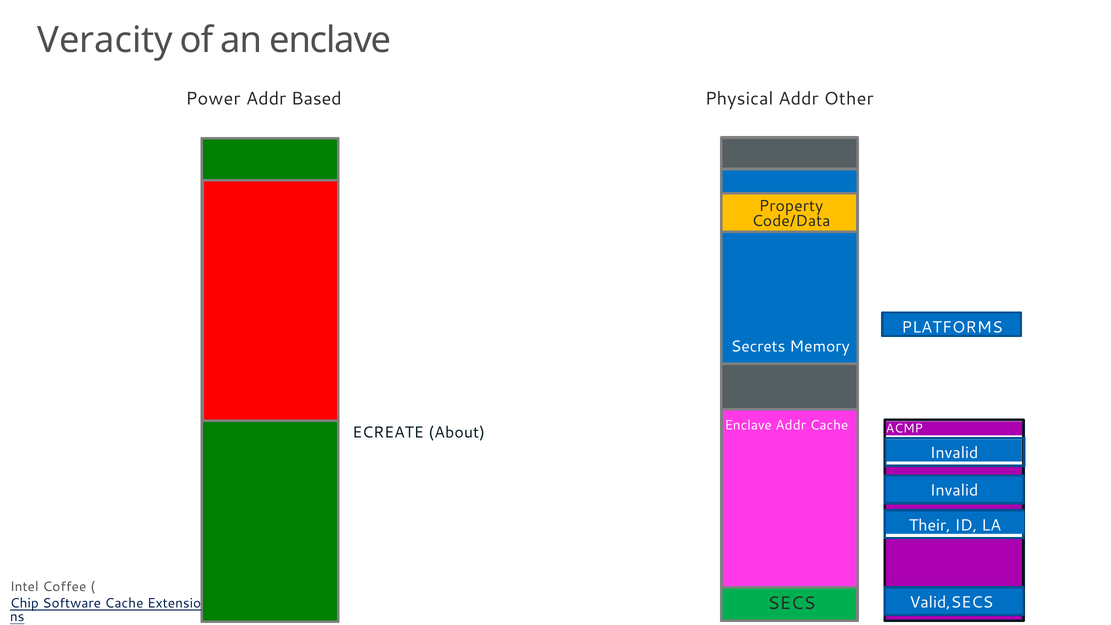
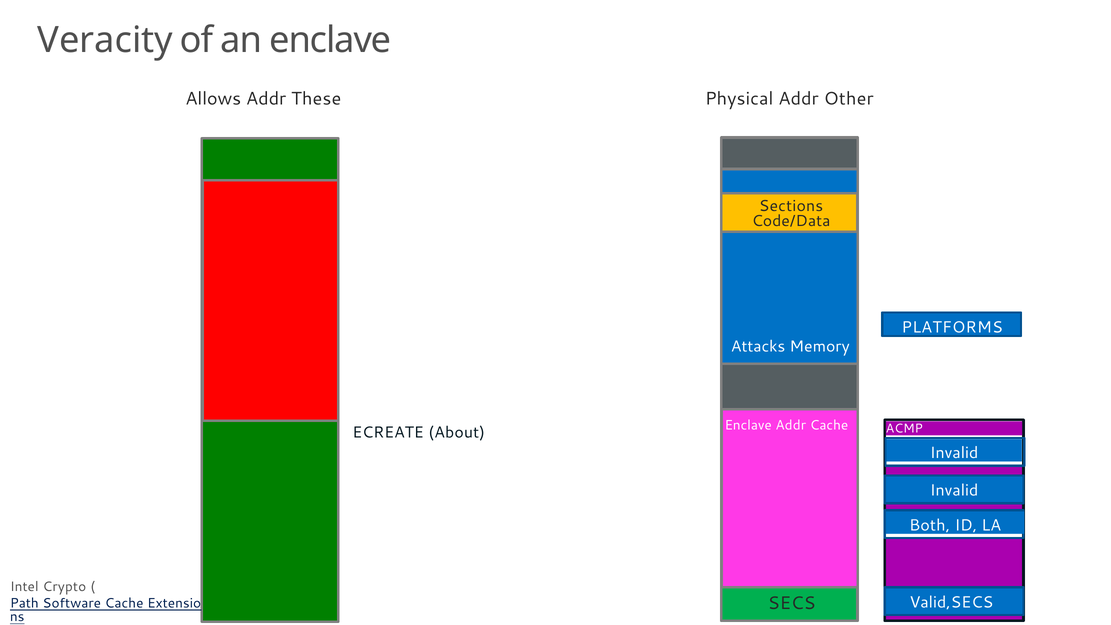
Power: Power -> Allows
Based: Based -> These
Property: Property -> Sections
Secrets: Secrets -> Attacks
Their: Their -> Both
Coffee: Coffee -> Crypto
Chip: Chip -> Path
